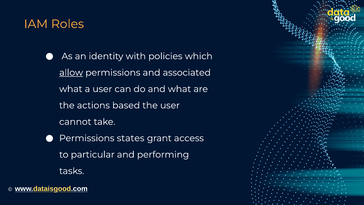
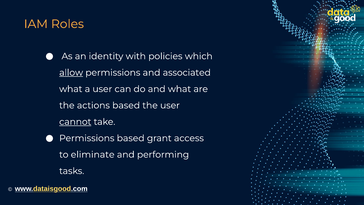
cannot underline: none -> present
Permissions states: states -> based
particular: particular -> eliminate
